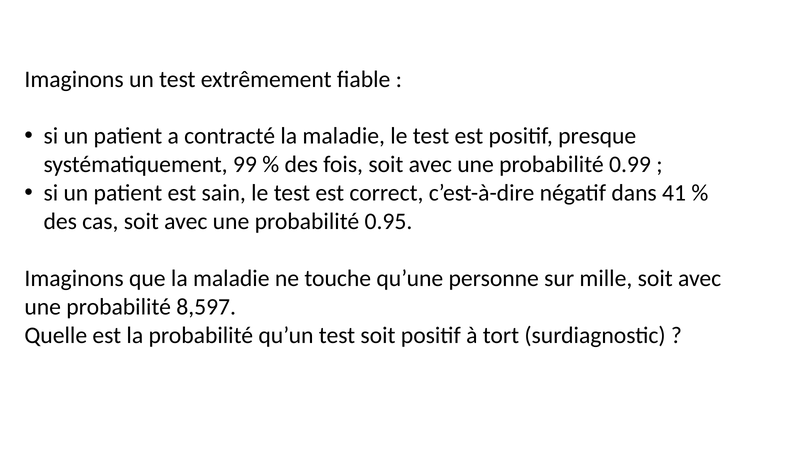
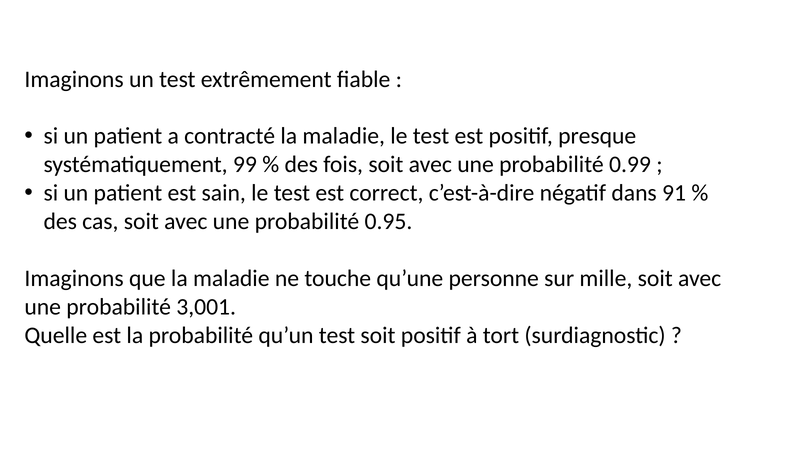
41: 41 -> 91
8,597: 8,597 -> 3,001
